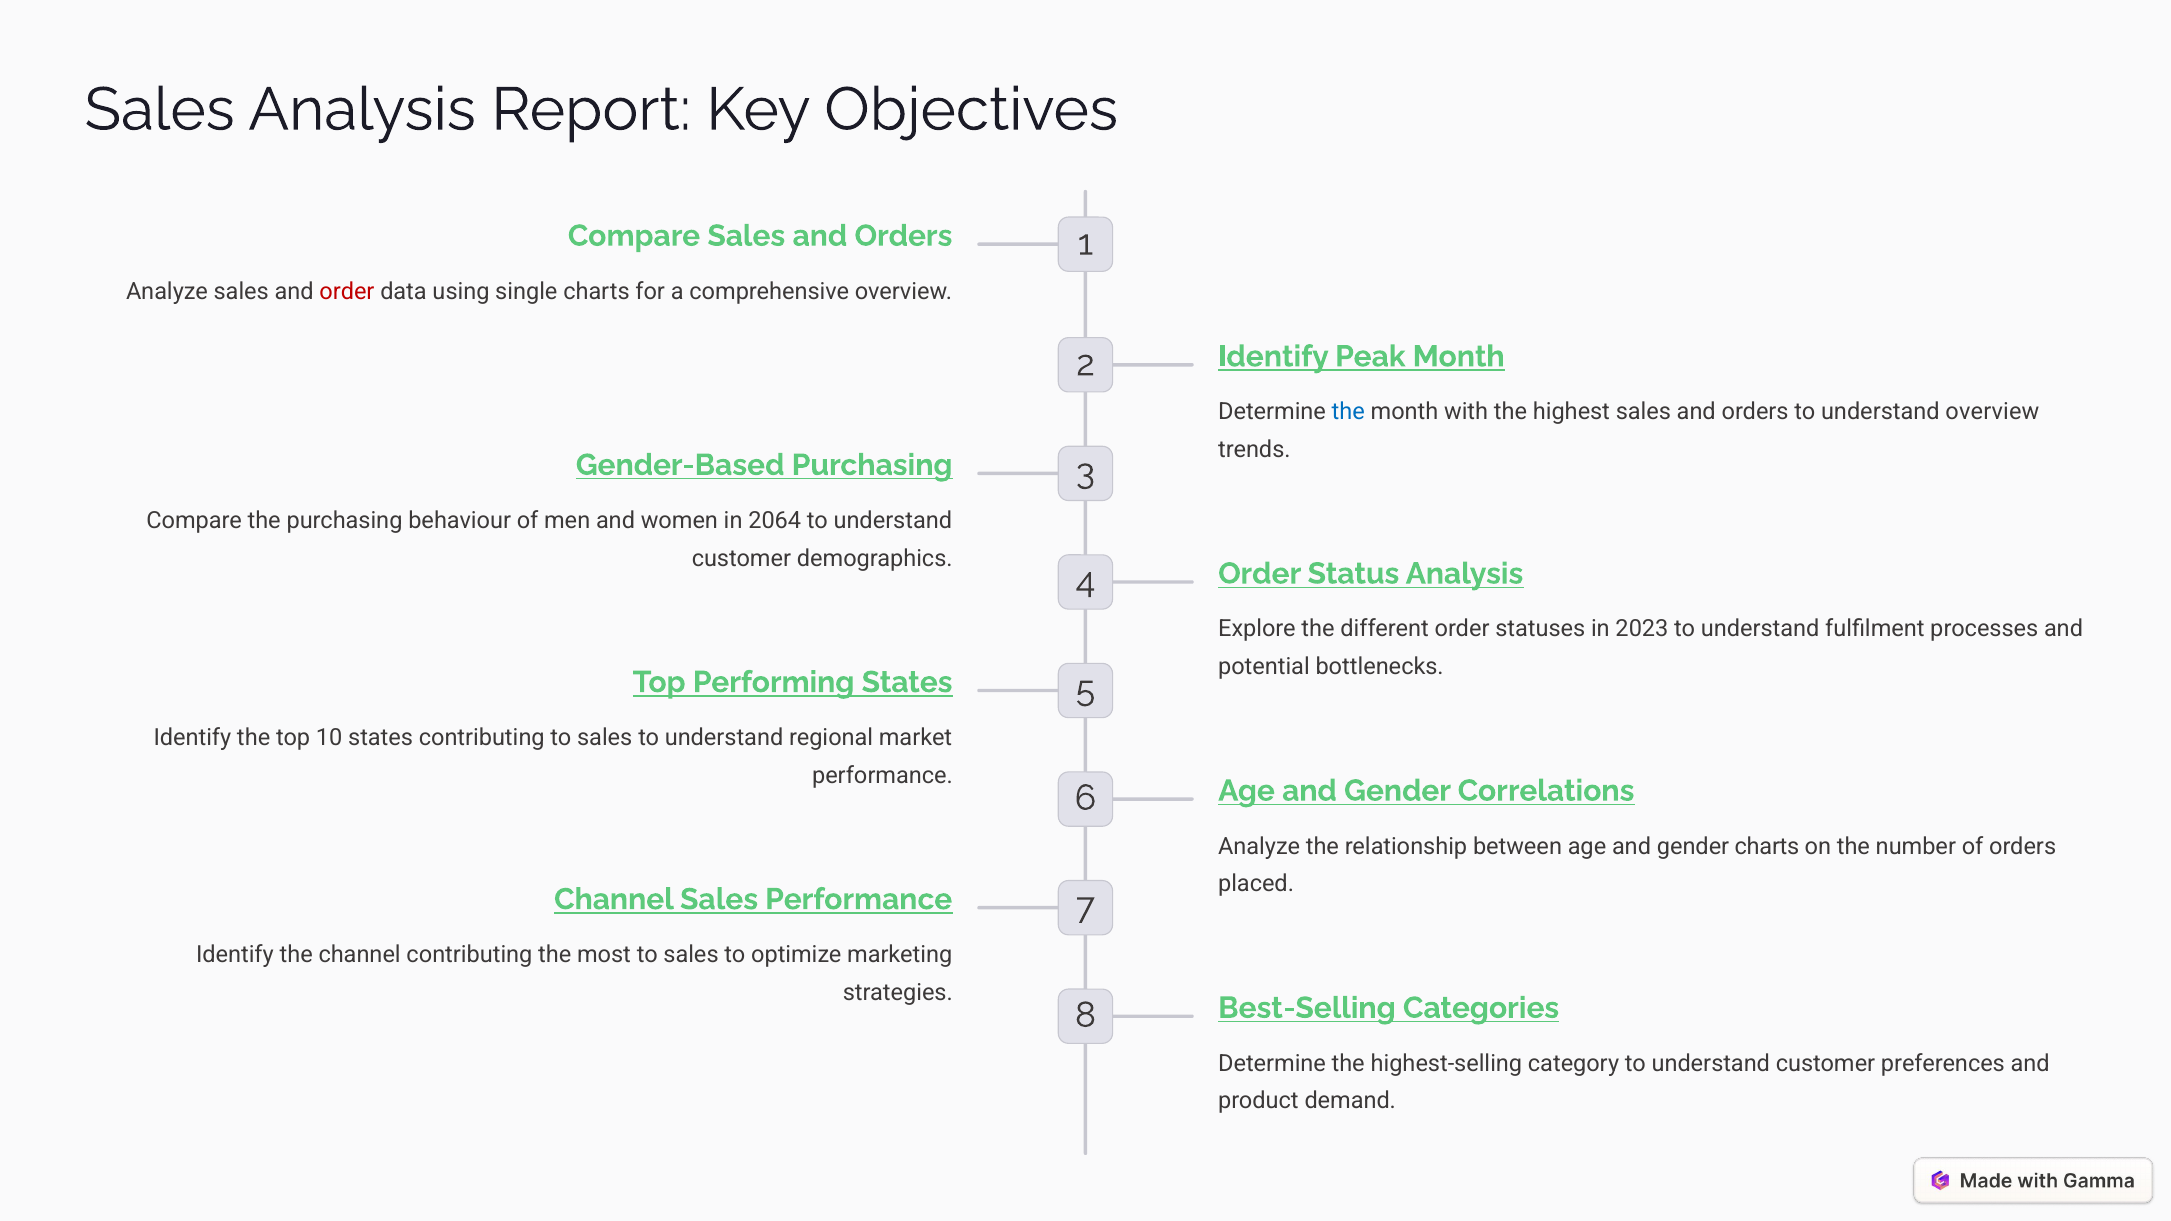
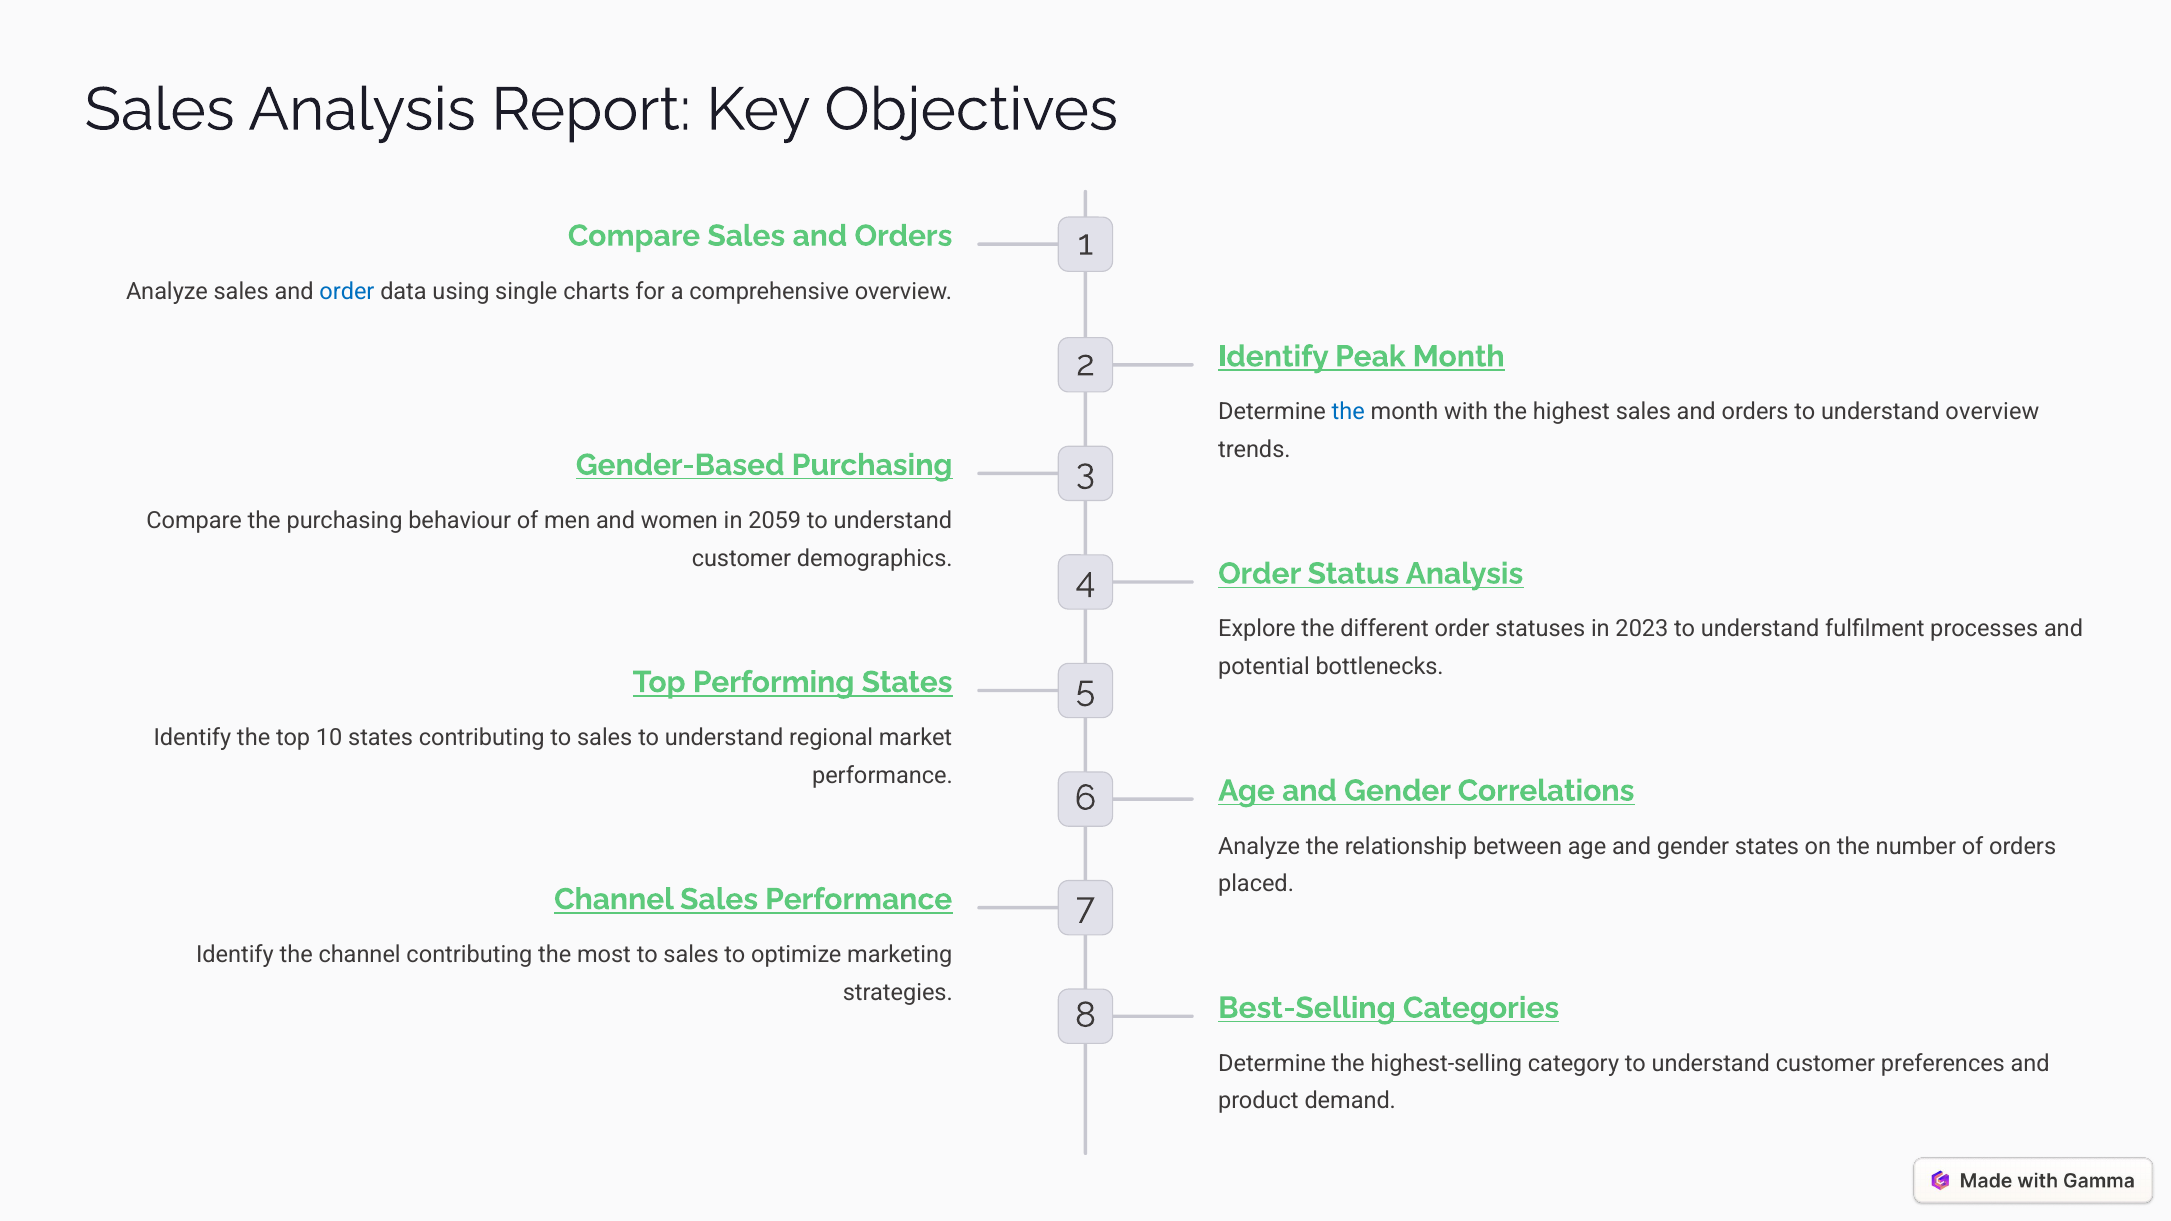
order at (347, 292) colour: red -> blue
2064: 2064 -> 2059
gender charts: charts -> states
